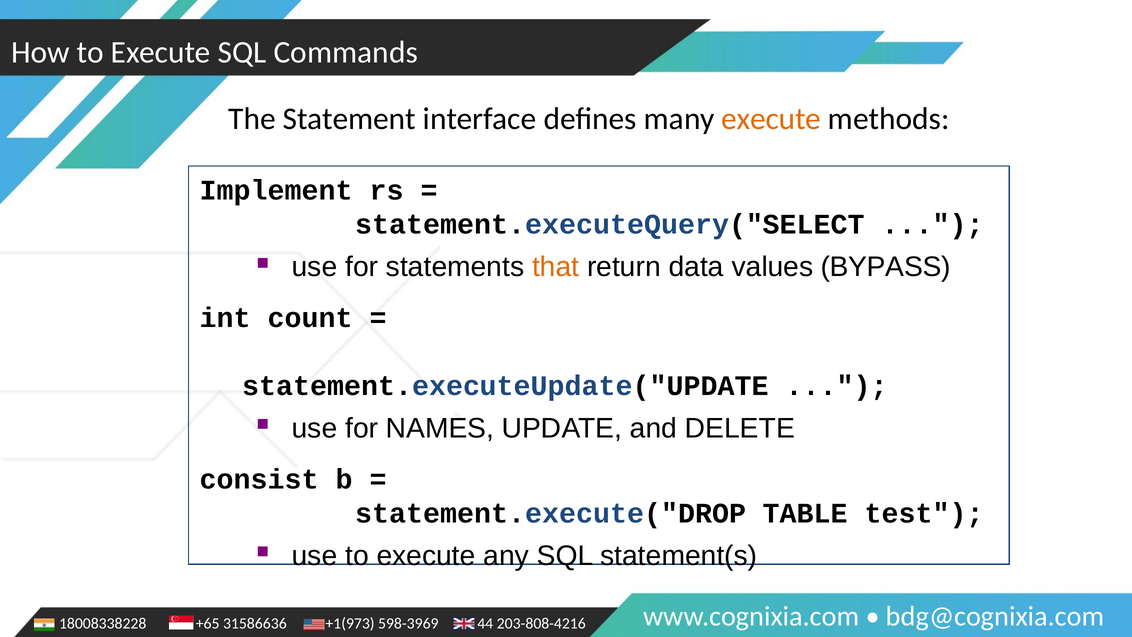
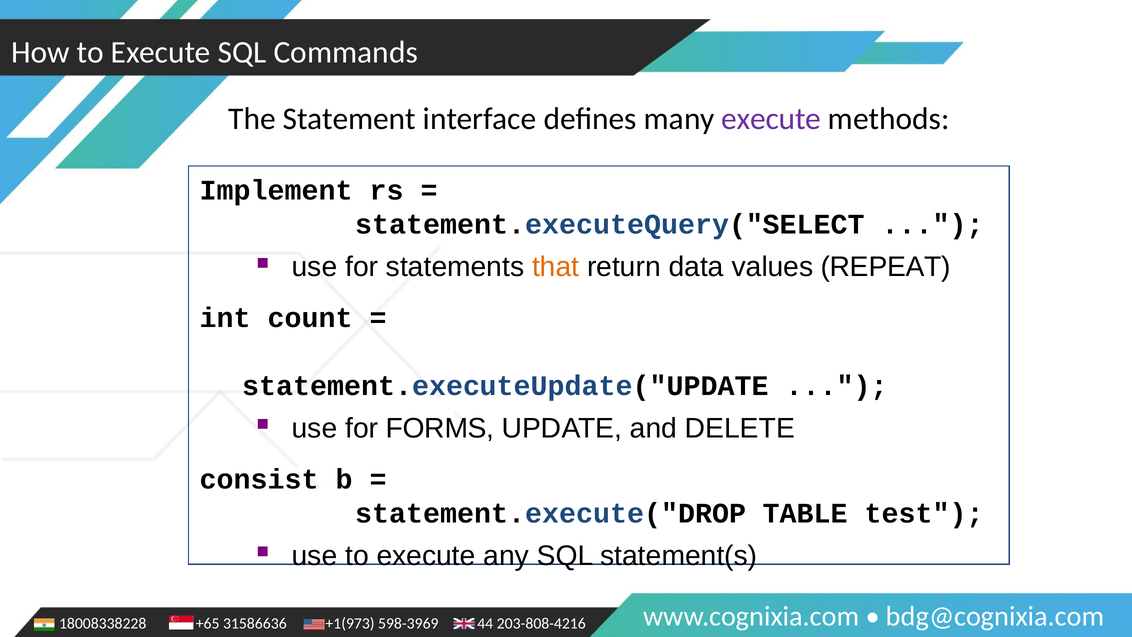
execute at (771, 119) colour: orange -> purple
BYPASS: BYPASS -> REPEAT
NAMES: NAMES -> FORMS
